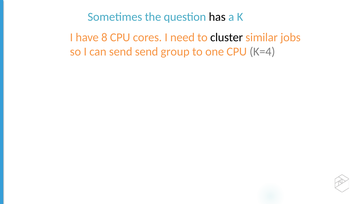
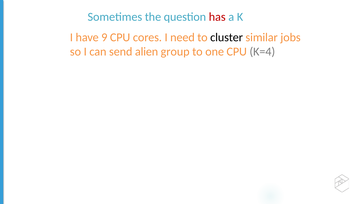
has colour: black -> red
8: 8 -> 9
send send: send -> alien
